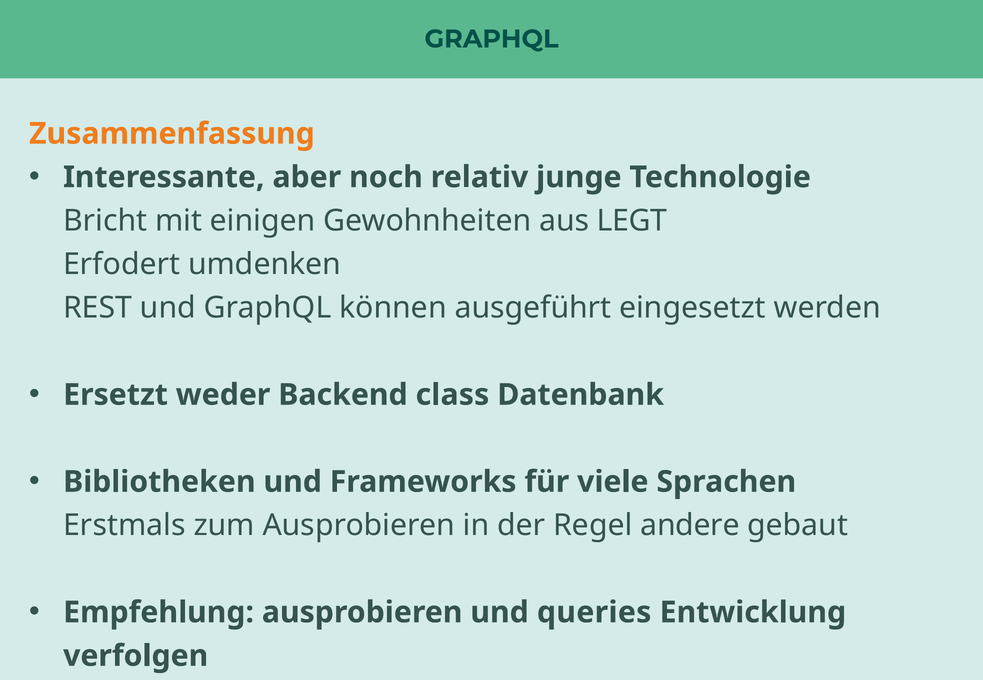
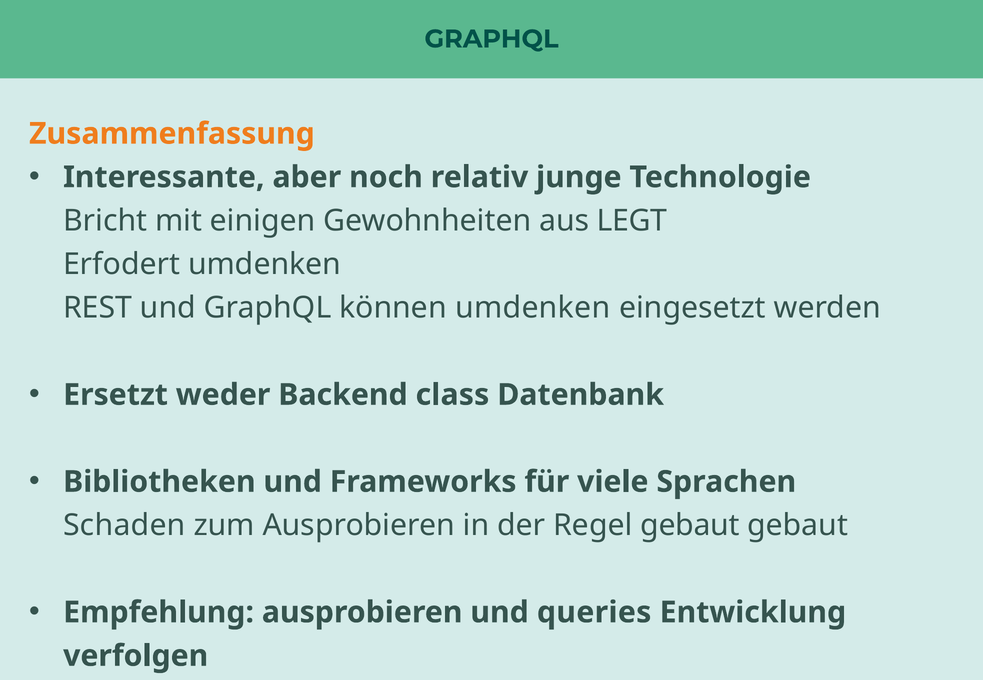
können ausgeführt: ausgeführt -> umdenken
Erstmals: Erstmals -> Schaden
Regel andere: andere -> gebaut
